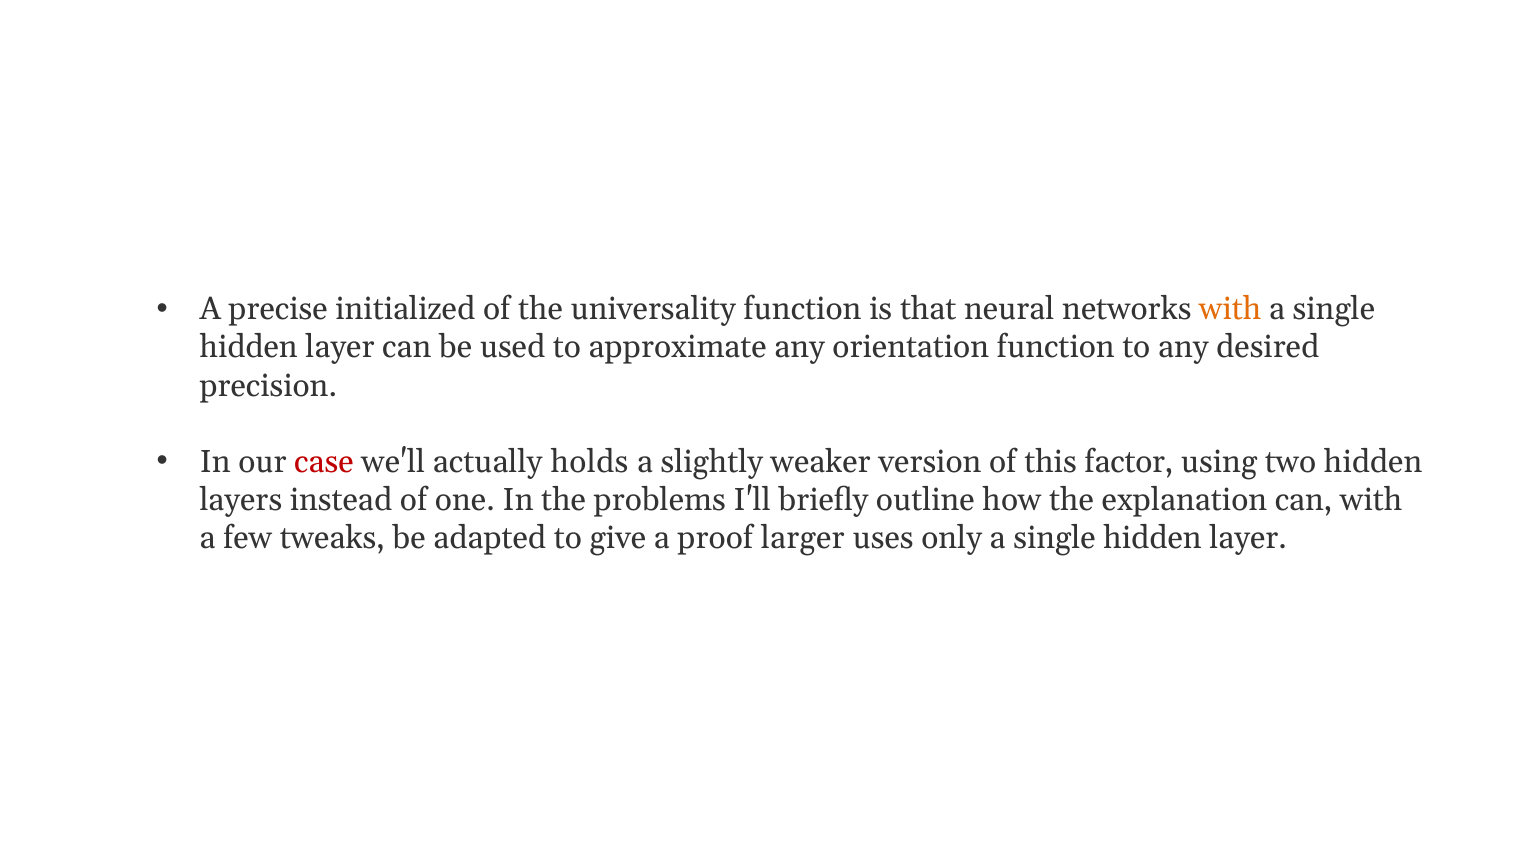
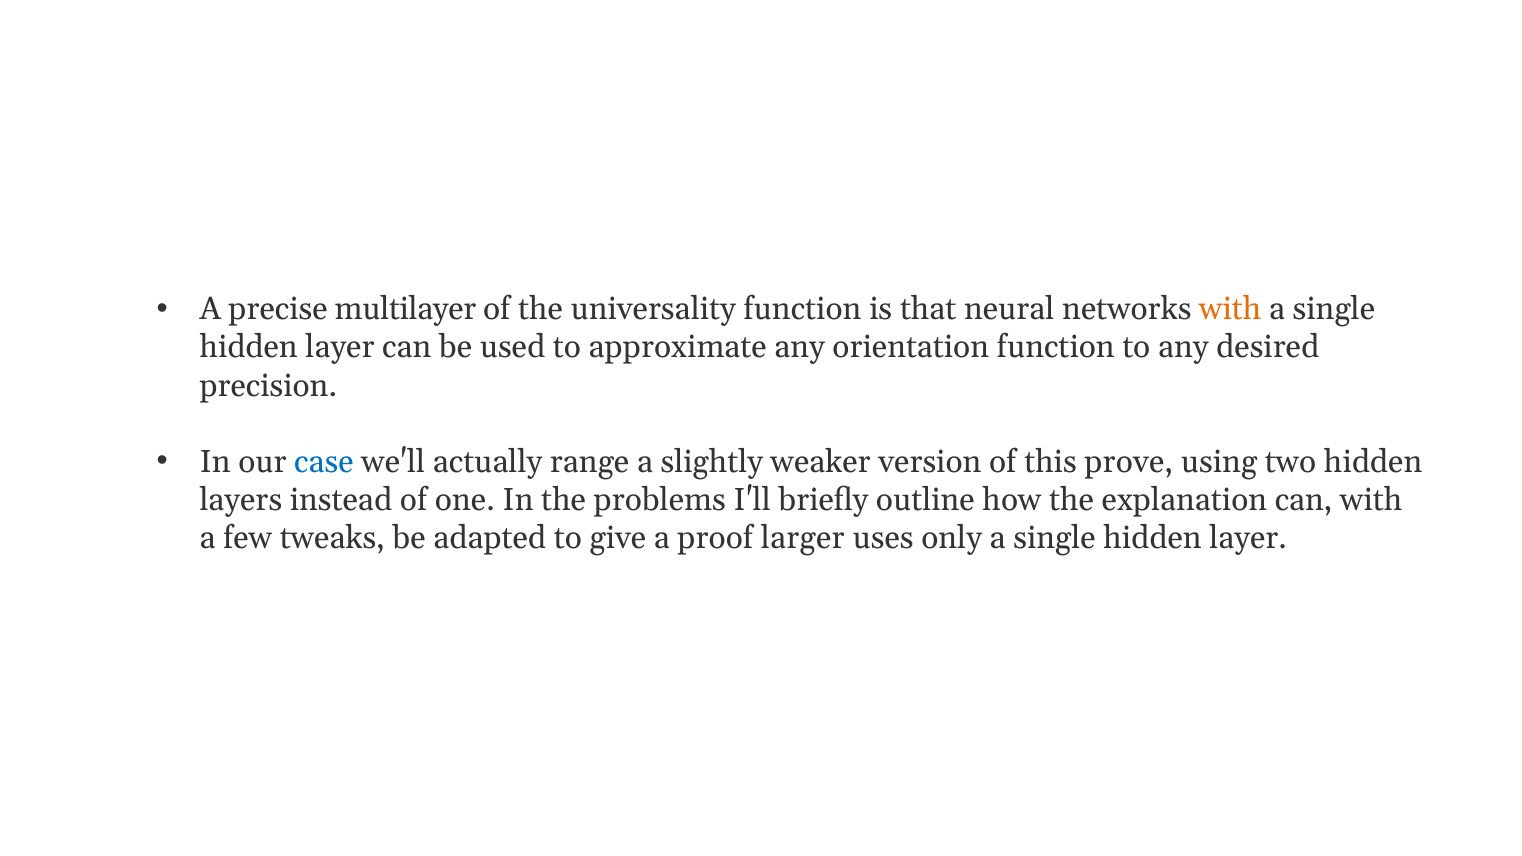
initialized: initialized -> multilayer
case colour: red -> blue
holds: holds -> range
factor: factor -> prove
